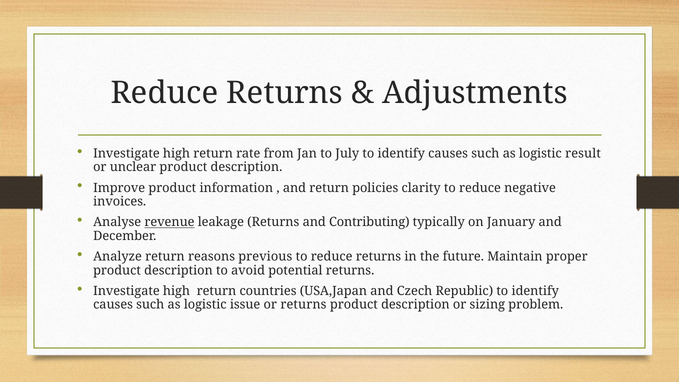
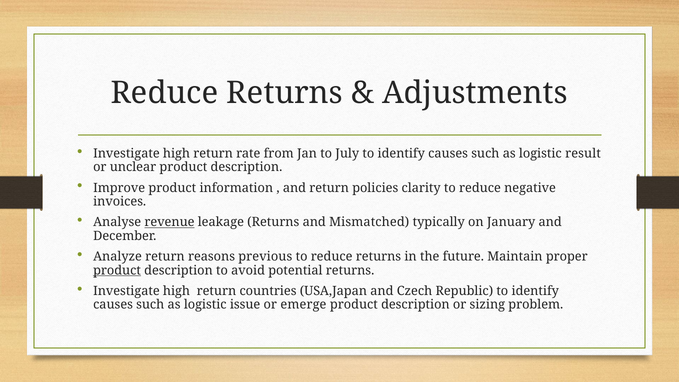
Contributing: Contributing -> Mismatched
product at (117, 270) underline: none -> present
or returns: returns -> emerge
